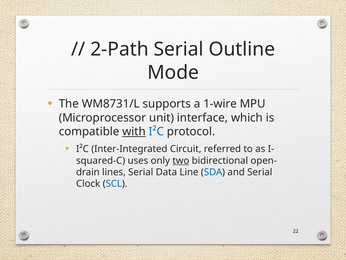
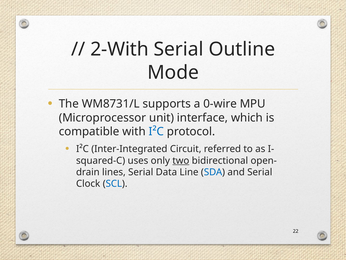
2-Path: 2-Path -> 2-With
1-wire: 1-wire -> 0-wire
with underline: present -> none
